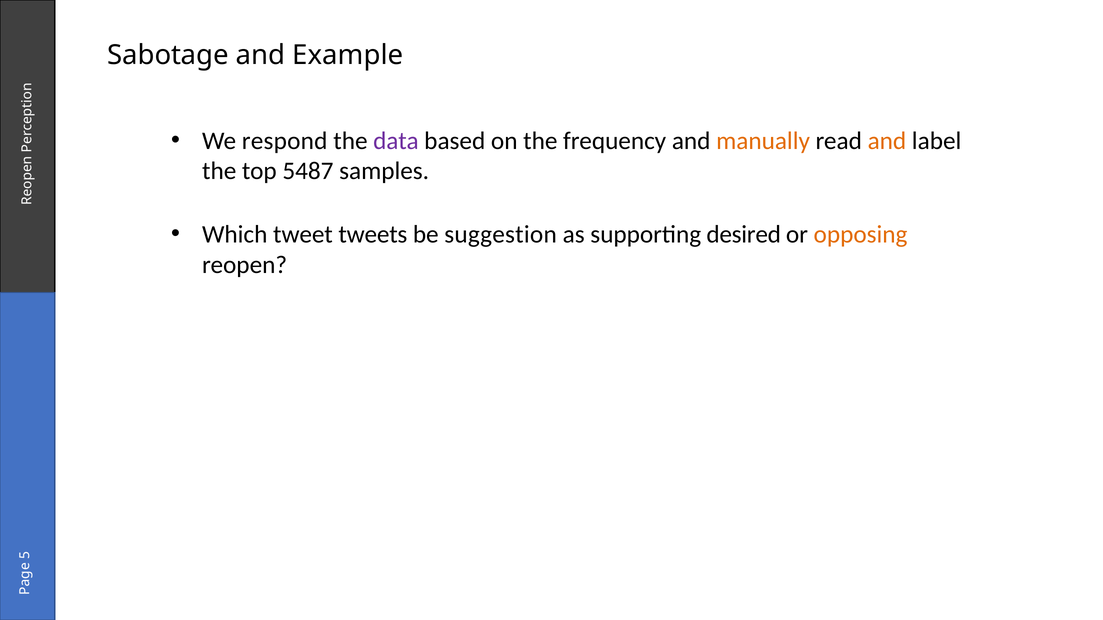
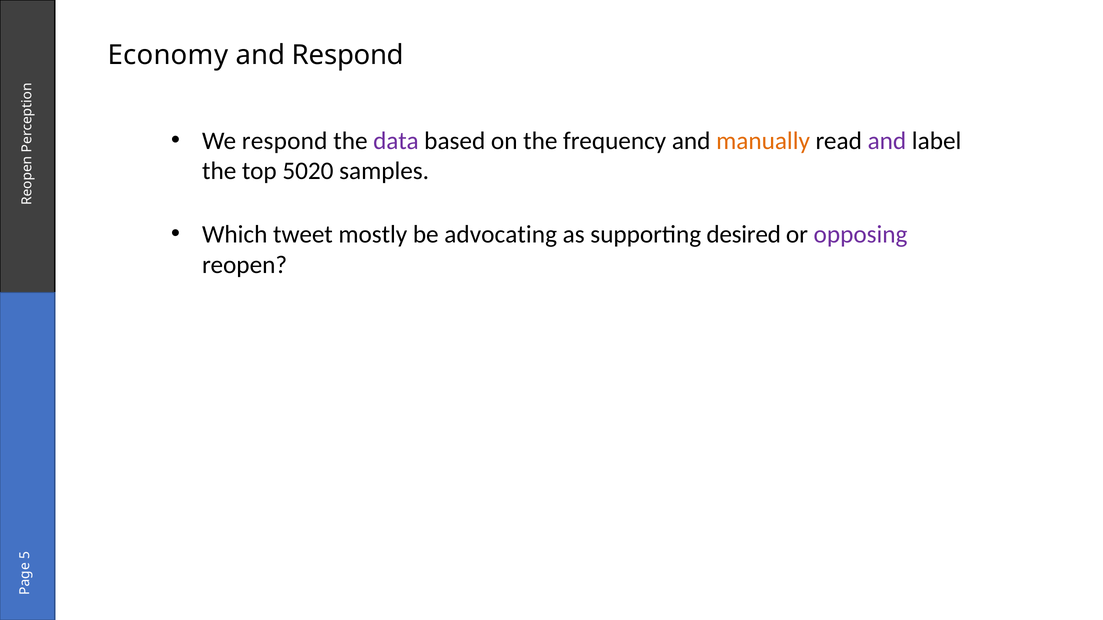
Sabotage: Sabotage -> Economy
and Example: Example -> Respond
and at (887, 141) colour: orange -> purple
5487: 5487 -> 5020
tweets: tweets -> mostly
suggestion: suggestion -> advocating
opposing colour: orange -> purple
